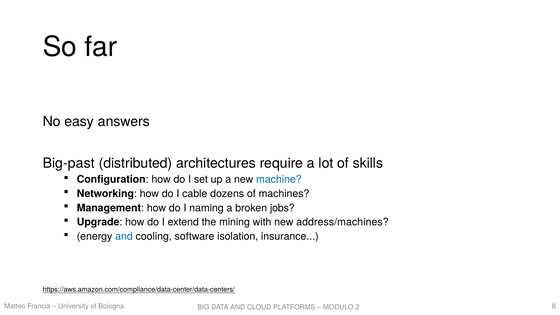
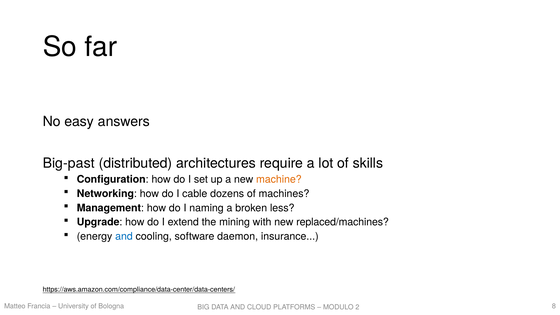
machine colour: blue -> orange
jobs: jobs -> less
address/machines: address/machines -> replaced/machines
isolation: isolation -> daemon
